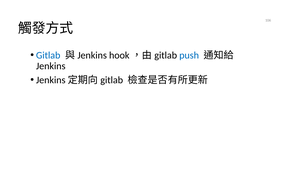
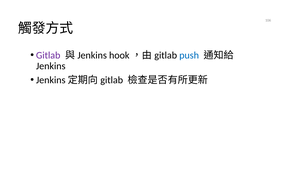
Gitlab colour: blue -> purple
